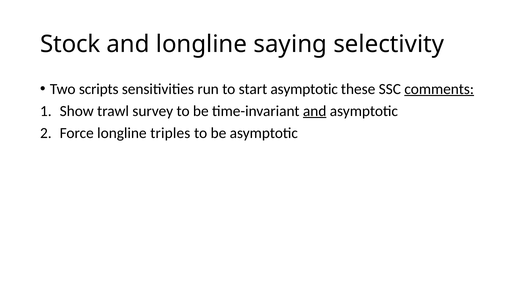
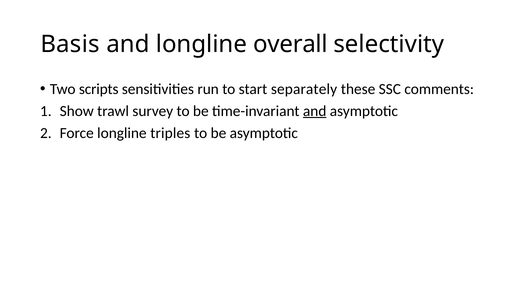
Stock: Stock -> Basis
saying: saying -> overall
start asymptotic: asymptotic -> separately
comments underline: present -> none
